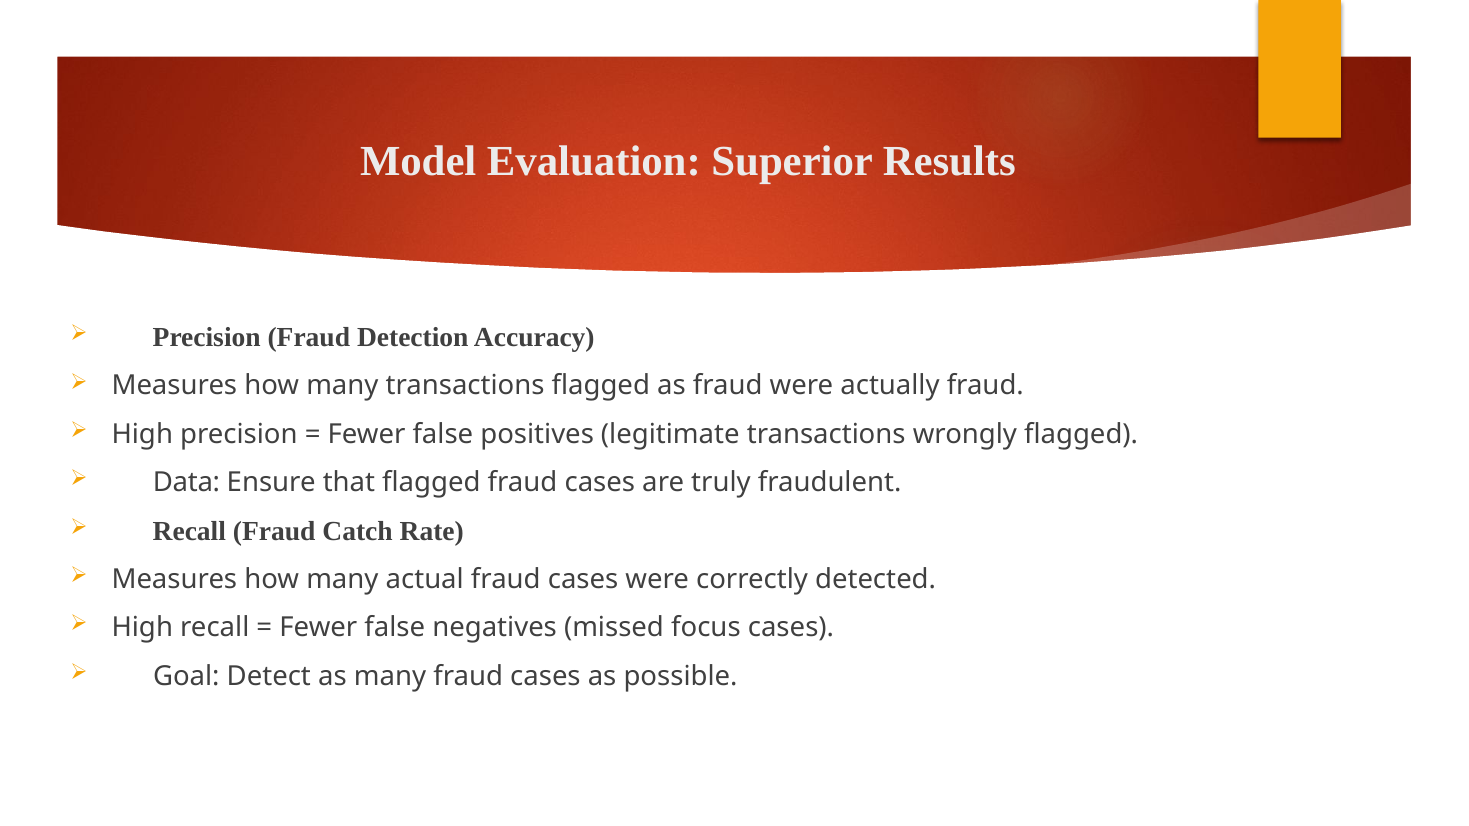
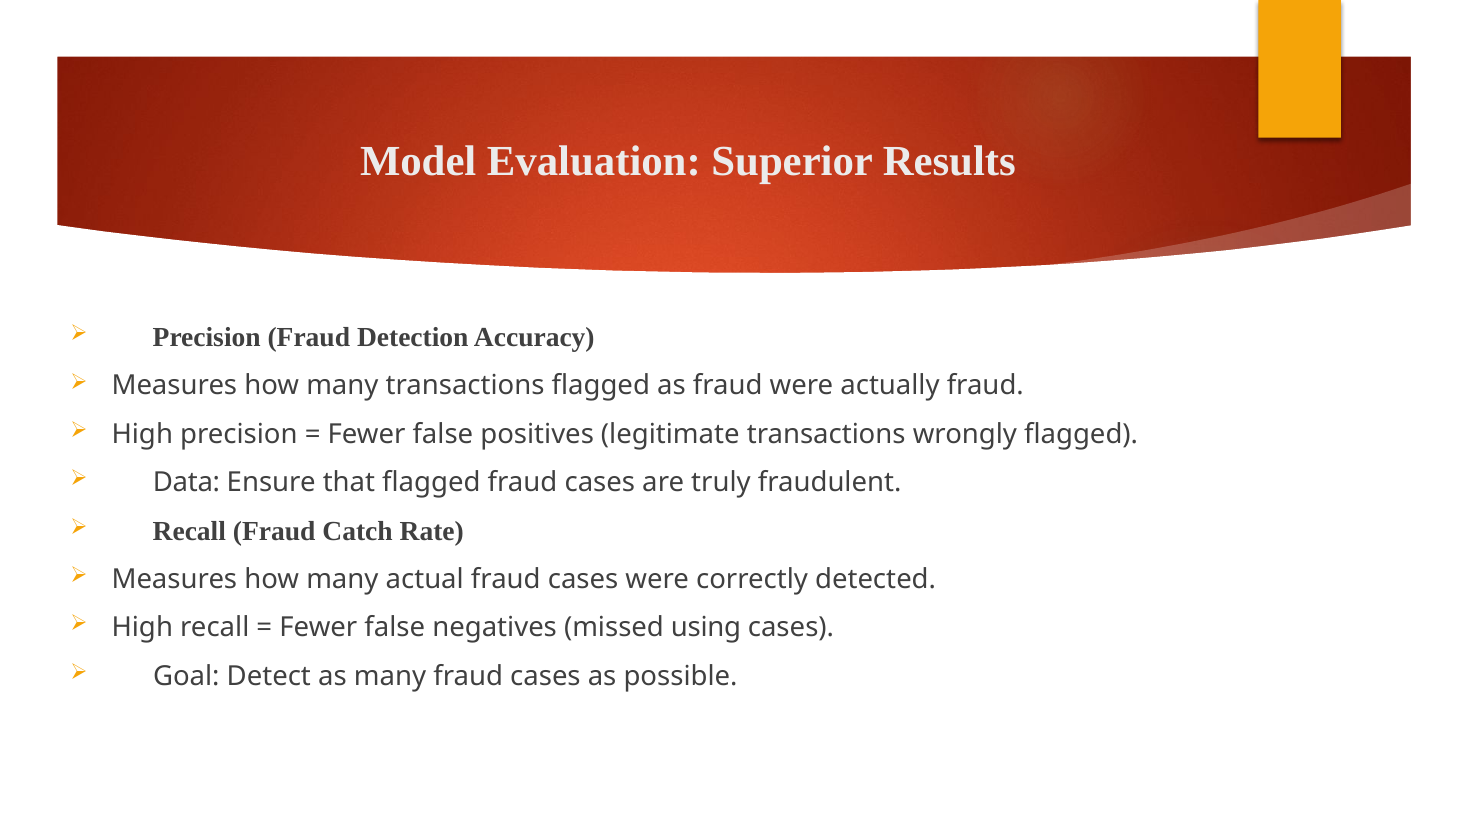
focus: focus -> using
